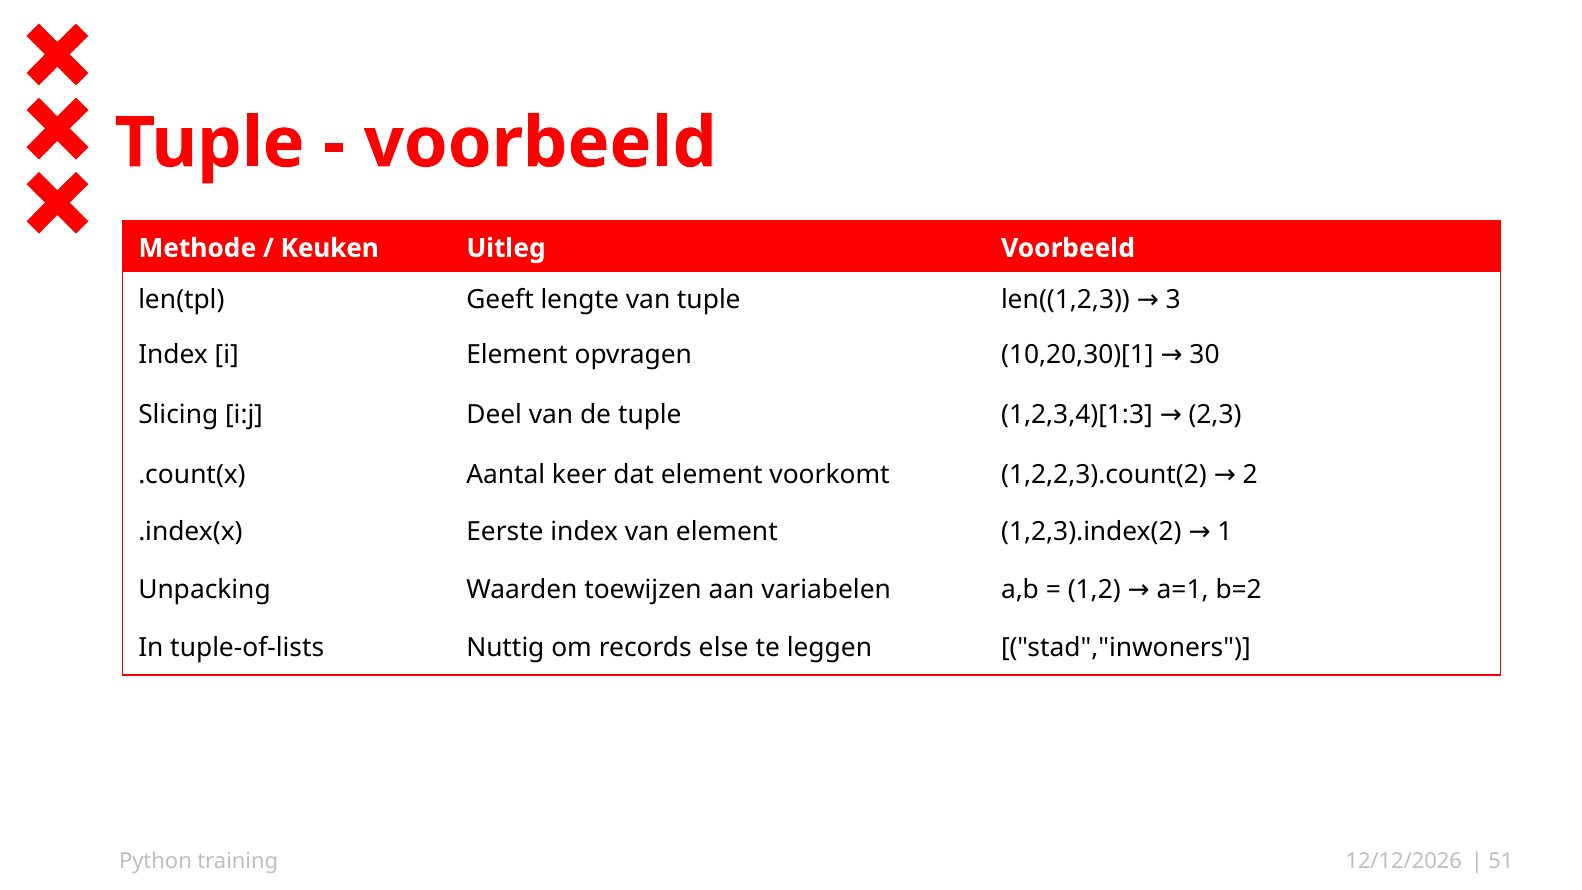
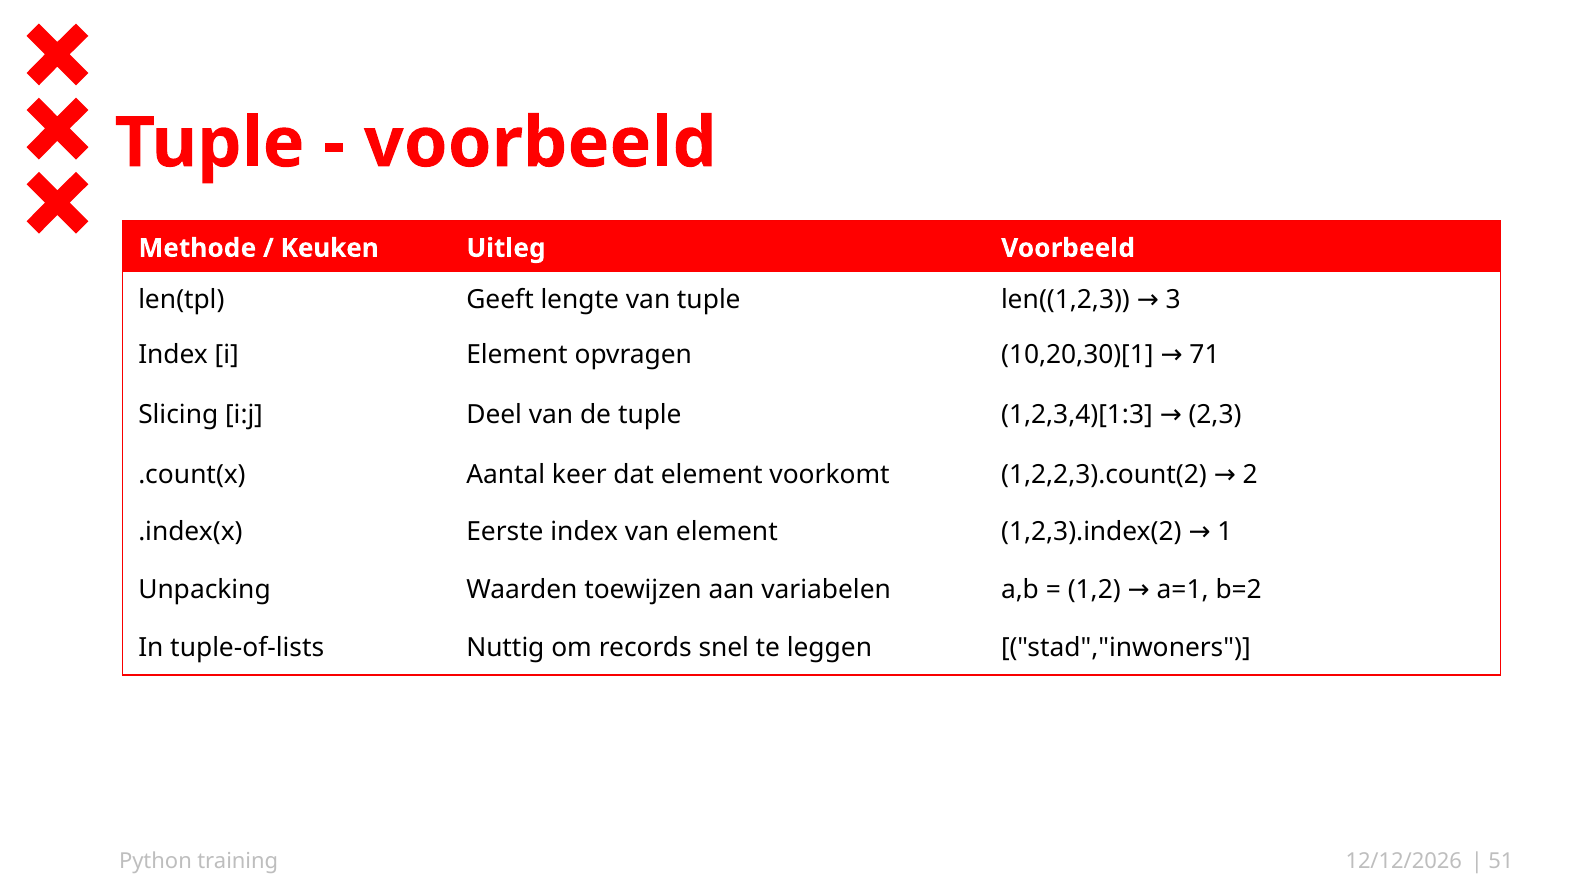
30: 30 -> 71
else: else -> snel
